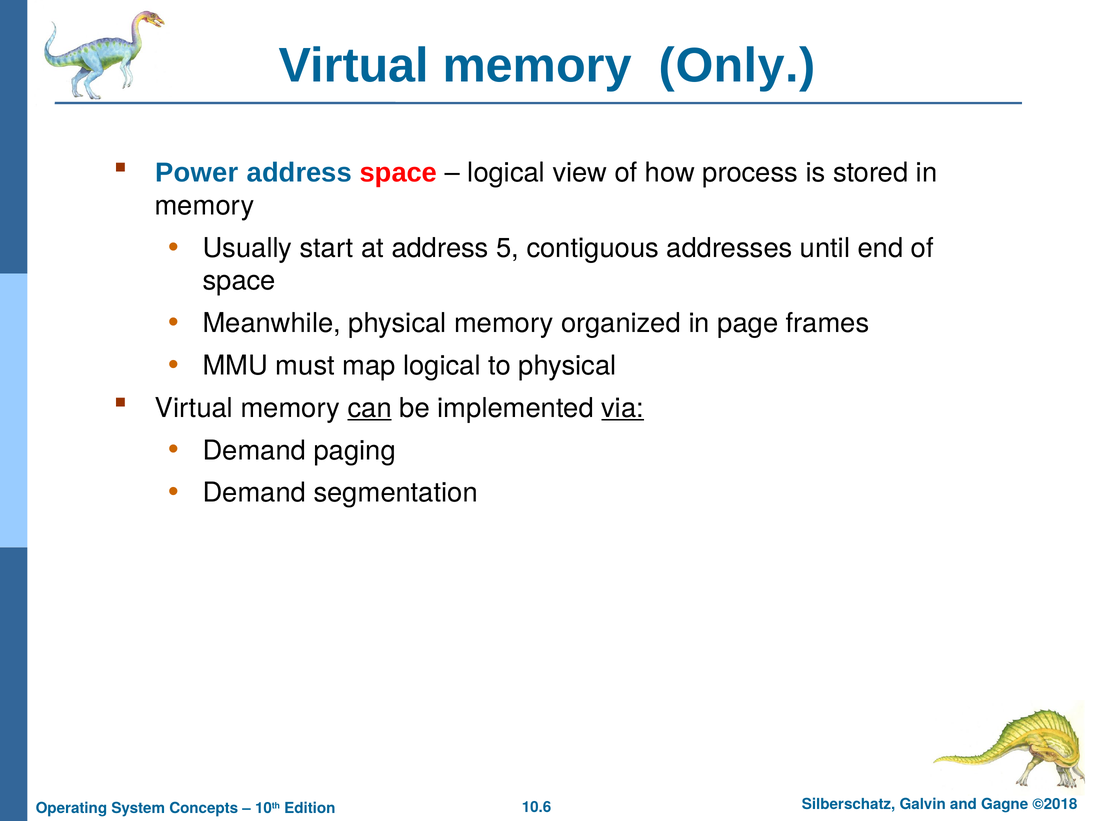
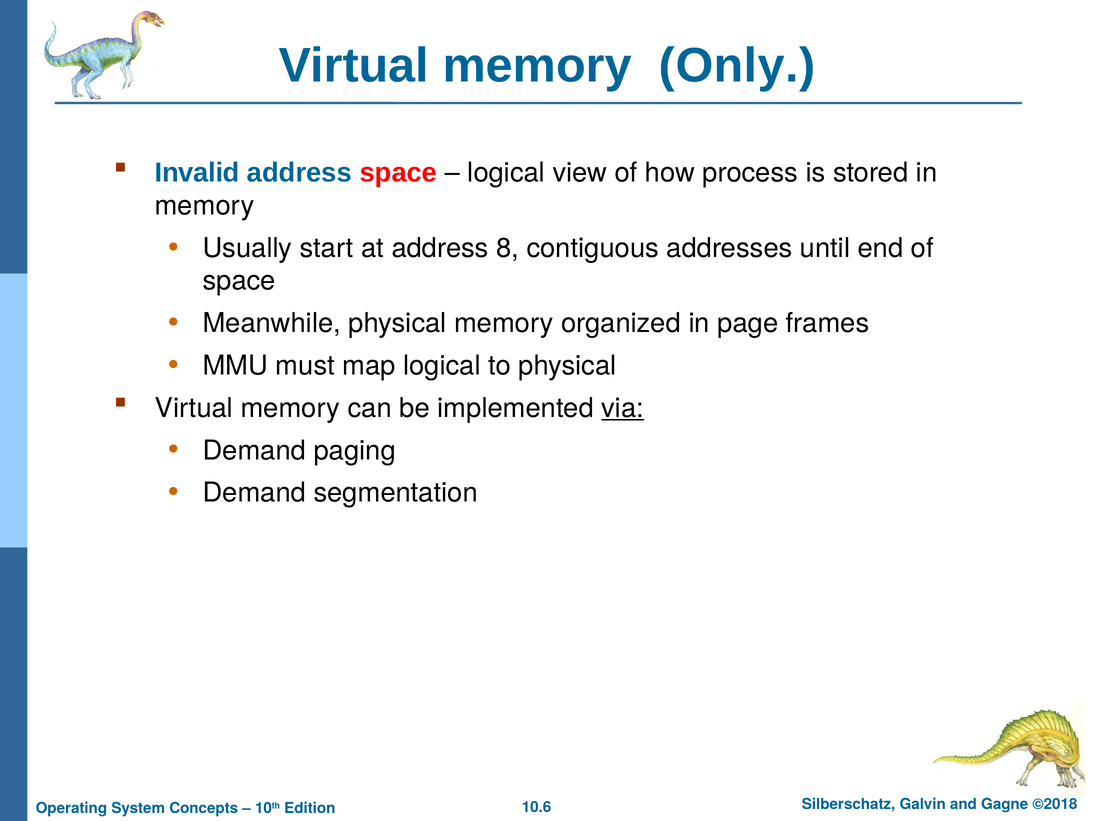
Power: Power -> Invalid
5: 5 -> 8
can underline: present -> none
